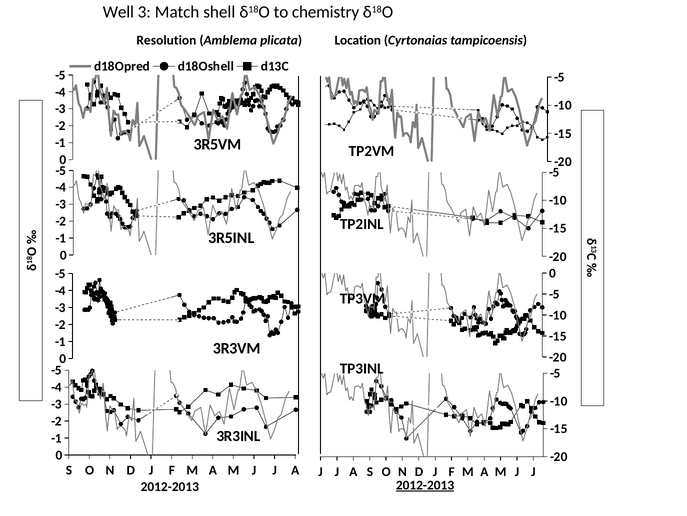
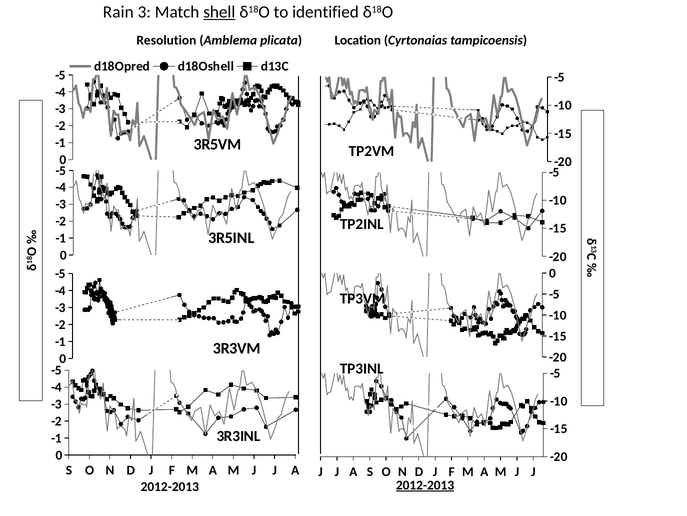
Well: Well -> Rain
shell underline: none -> present
chemistry: chemistry -> identified
